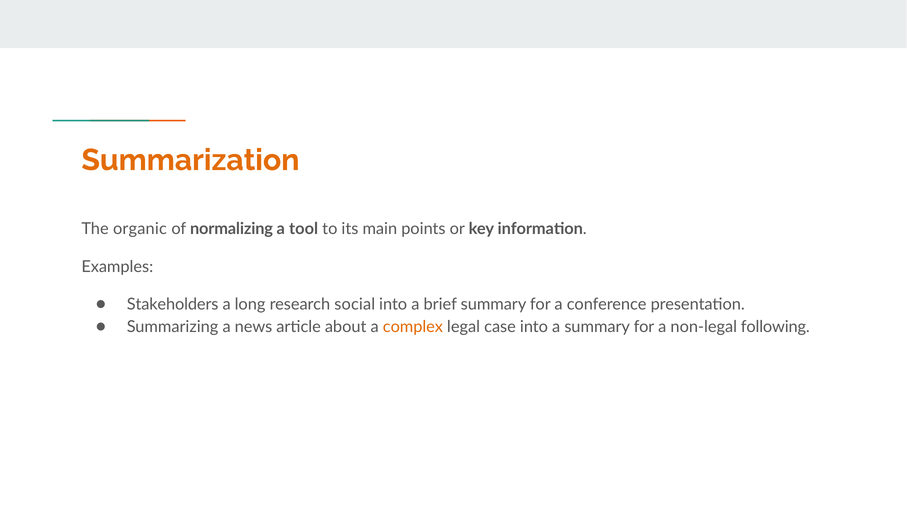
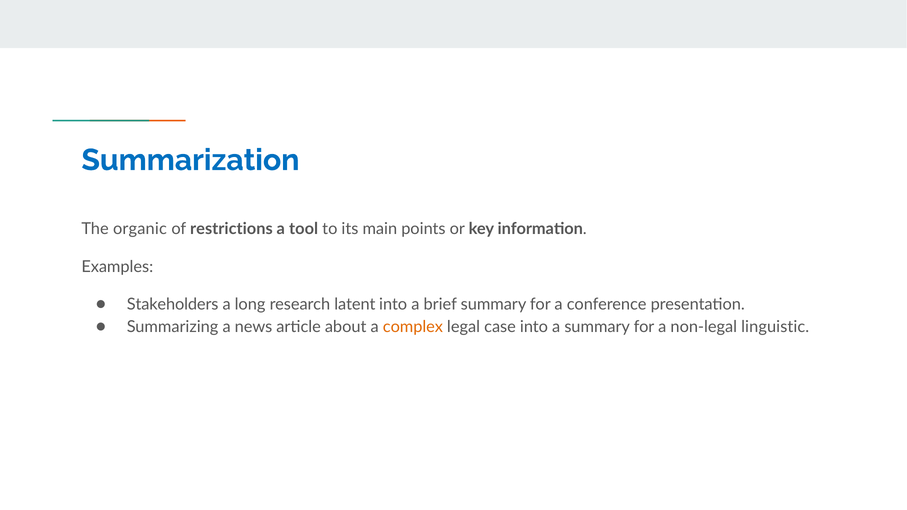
Summarization colour: orange -> blue
normalizing: normalizing -> restrictions
social: social -> latent
following: following -> linguistic
